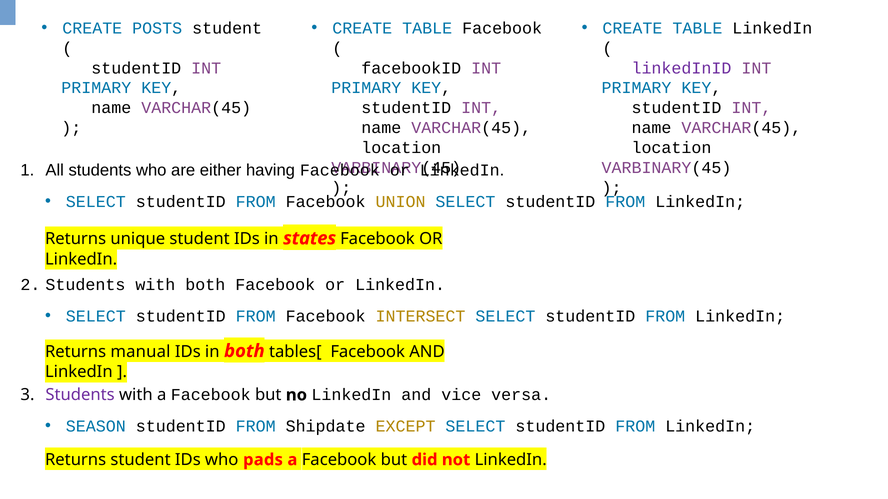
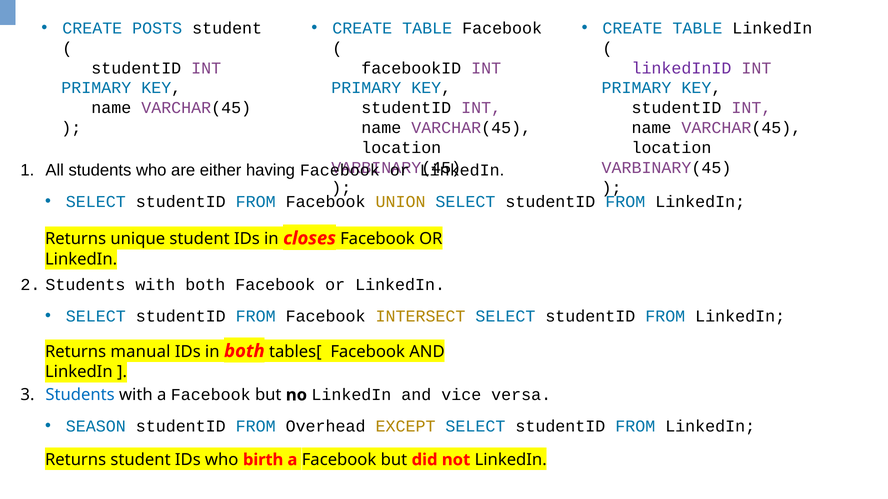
states: states -> closes
Students at (80, 395) colour: purple -> blue
Shipdate: Shipdate -> Overhead
pads: pads -> birth
